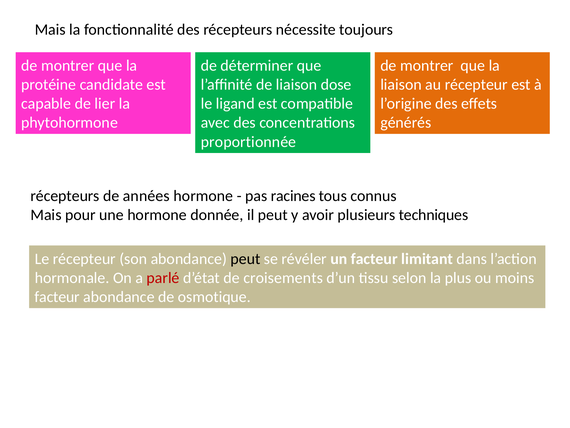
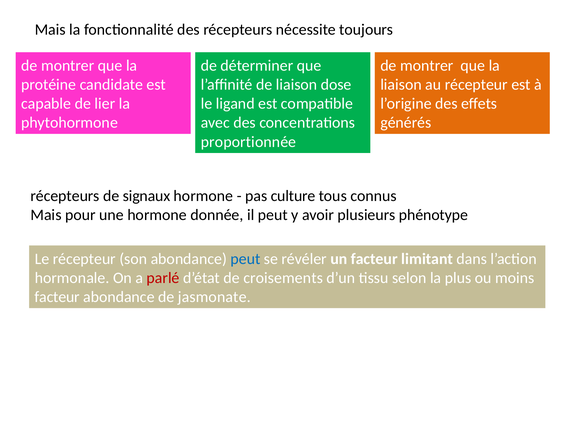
années: années -> signaux
racines: racines -> culture
techniques: techniques -> phénotype
peut at (245, 259) colour: black -> blue
osmotique: osmotique -> jasmonate
